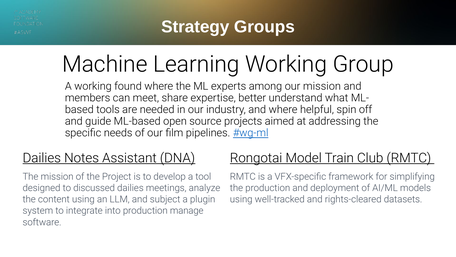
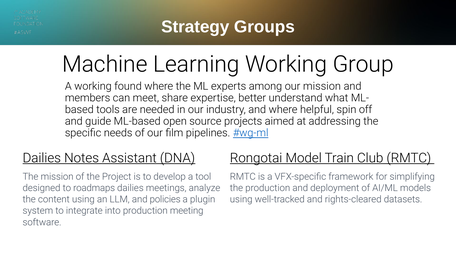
discussed: discussed -> roadmaps
subject: subject -> policies
manage: manage -> meeting
